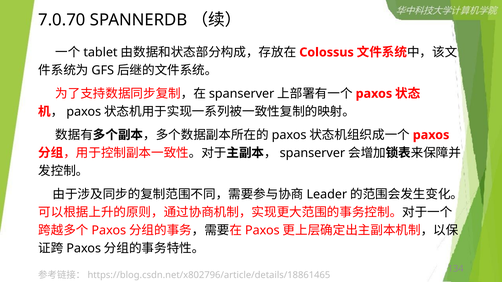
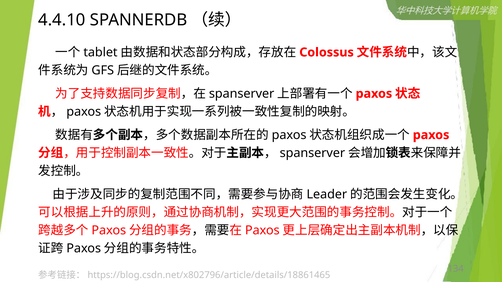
7.0.70: 7.0.70 -> 4.4.10
